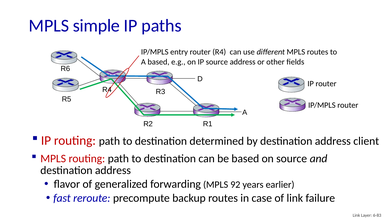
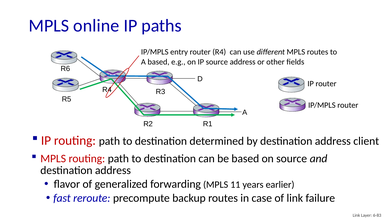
simple: simple -> online
92: 92 -> 11
